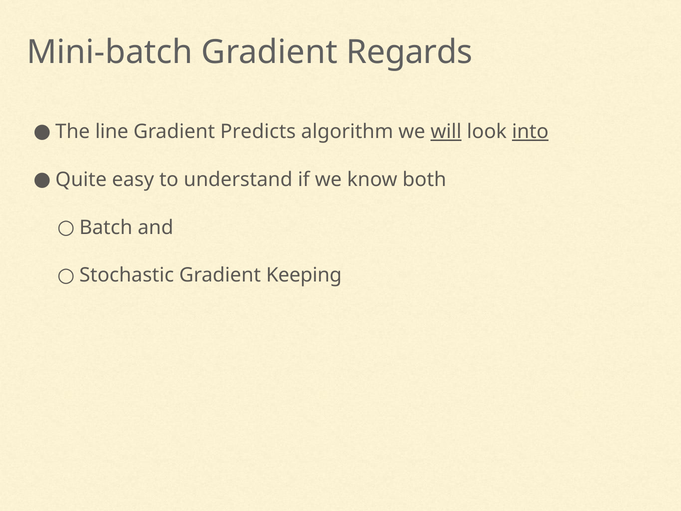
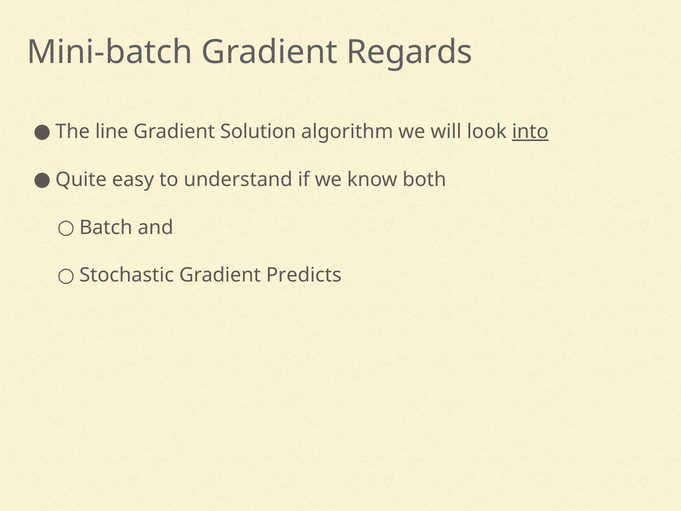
Predicts: Predicts -> Solution
will underline: present -> none
Keeping: Keeping -> Predicts
